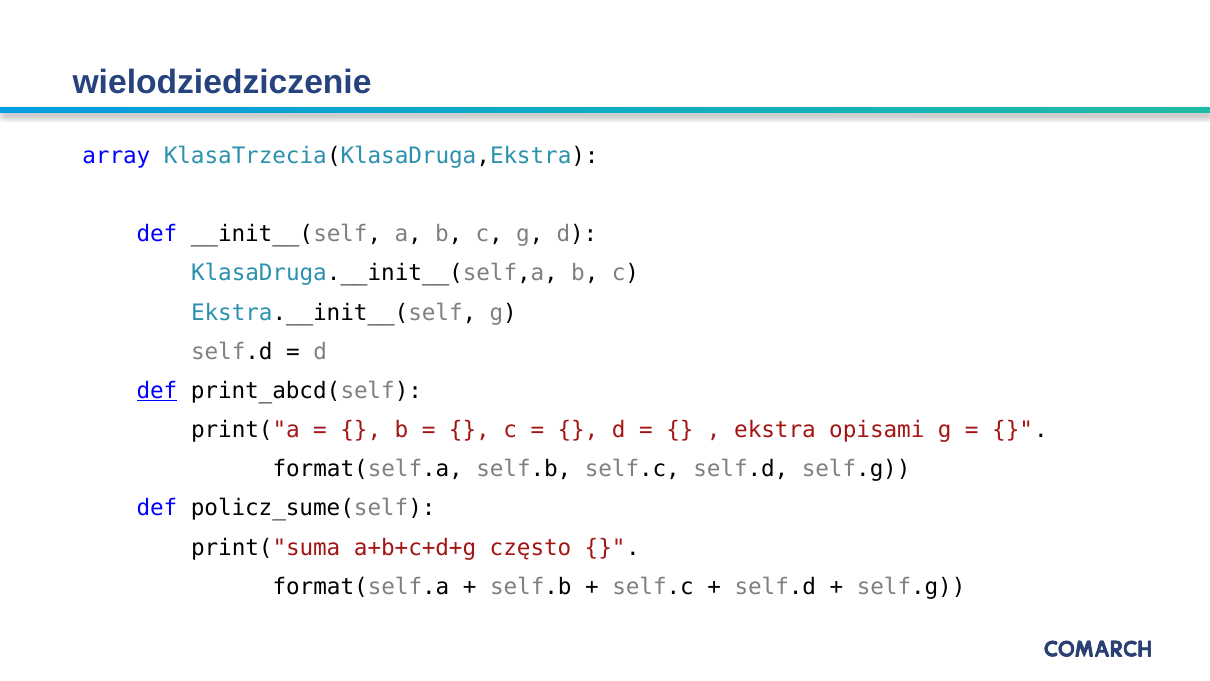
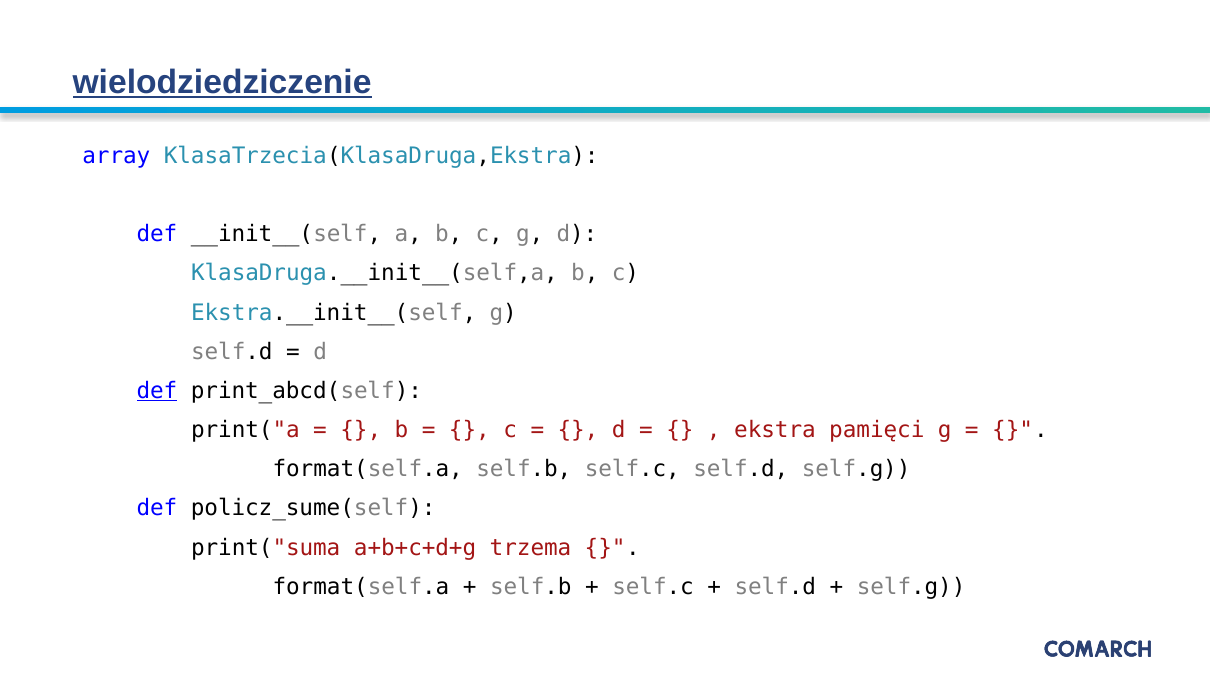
wielodziedziczenie underline: none -> present
opisami: opisami -> pamięci
często: często -> trzema
